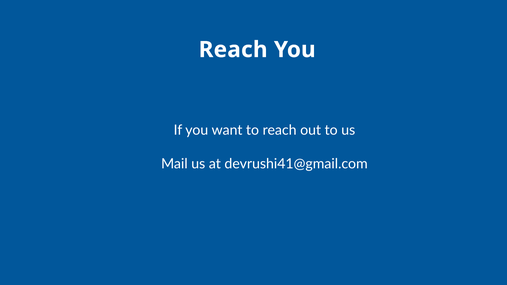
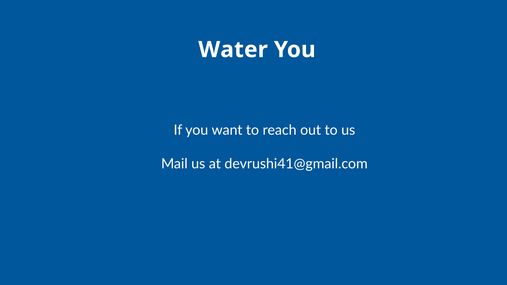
Reach at (233, 50): Reach -> Water
